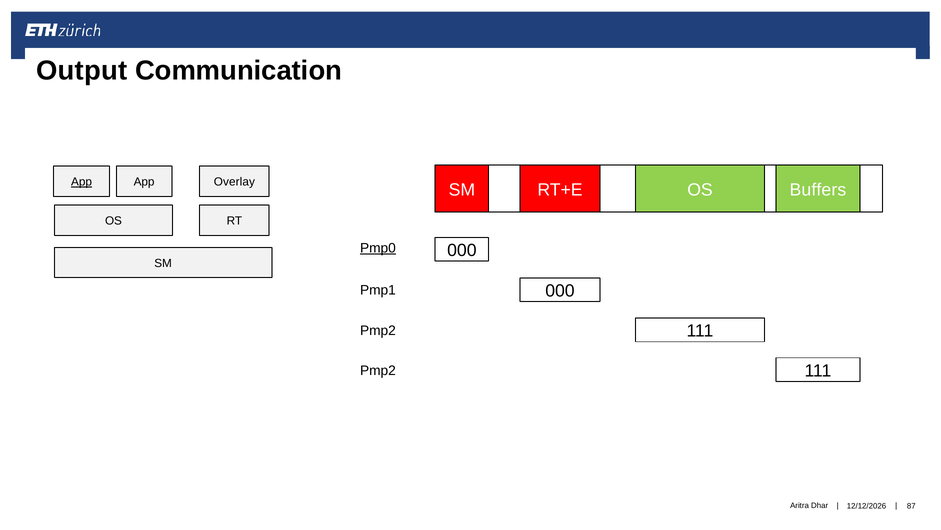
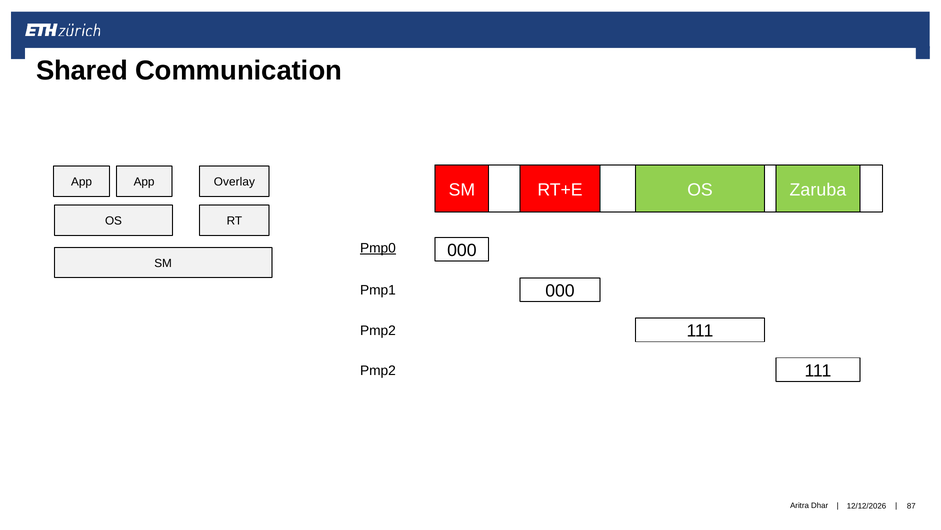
Output: Output -> Shared
App at (82, 182) underline: present -> none
Buffers: Buffers -> Zaruba
